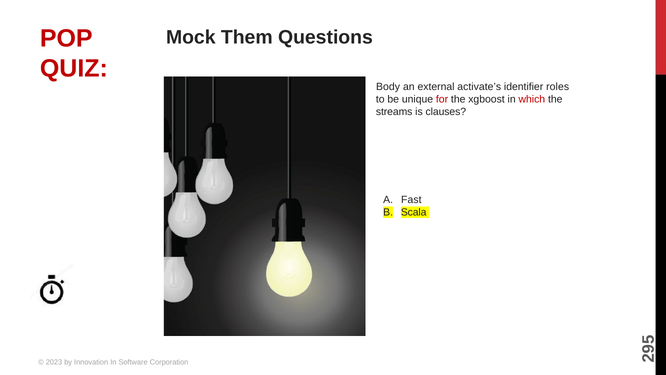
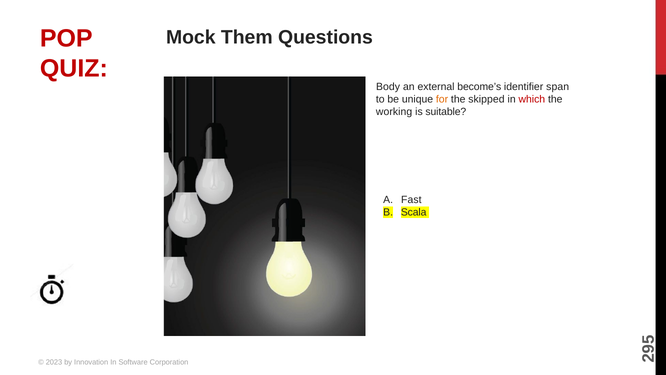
activate’s: activate’s -> become’s
roles: roles -> span
for colour: red -> orange
xgboost: xgboost -> skipped
streams: streams -> working
clauses: clauses -> suitable
